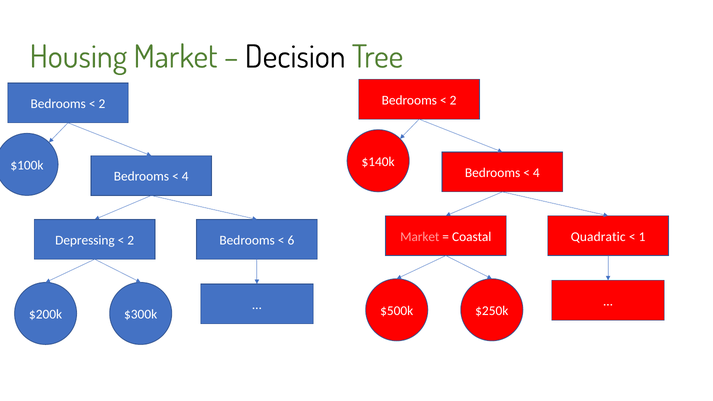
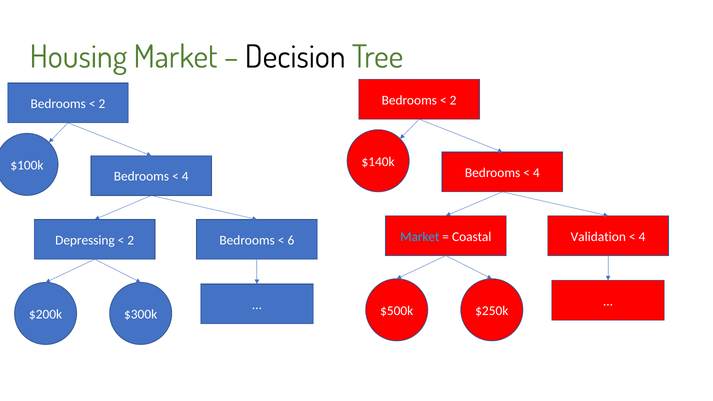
Market at (420, 237) colour: pink -> light blue
Quadratic: Quadratic -> Validation
1 at (642, 237): 1 -> 4
